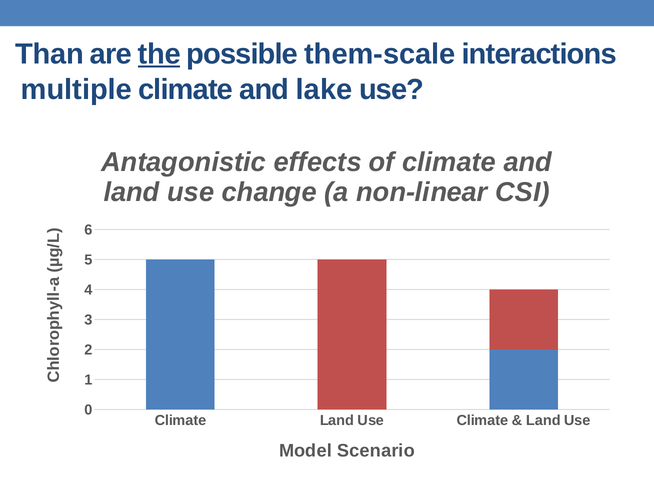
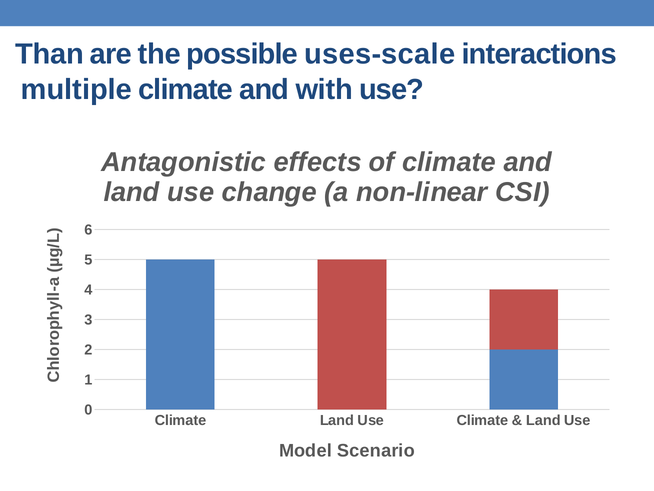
the underline: present -> none
them-scale: them-scale -> uses-scale
lake: lake -> with
